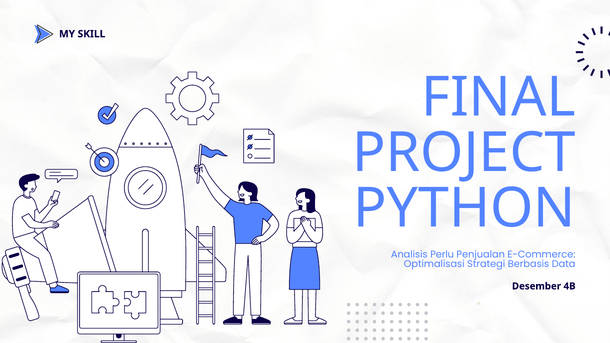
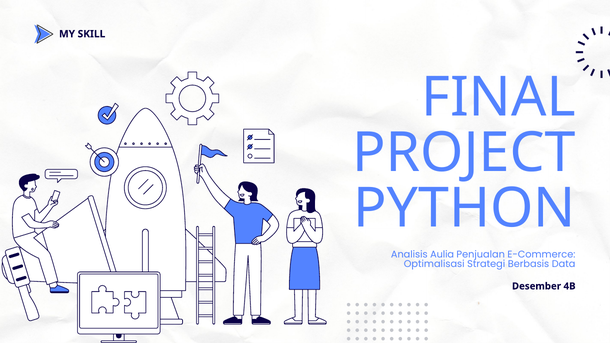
Perlu: Perlu -> Aulia
